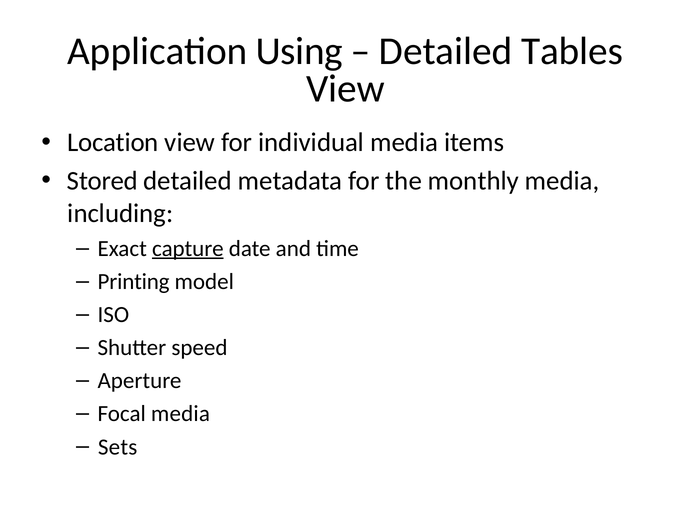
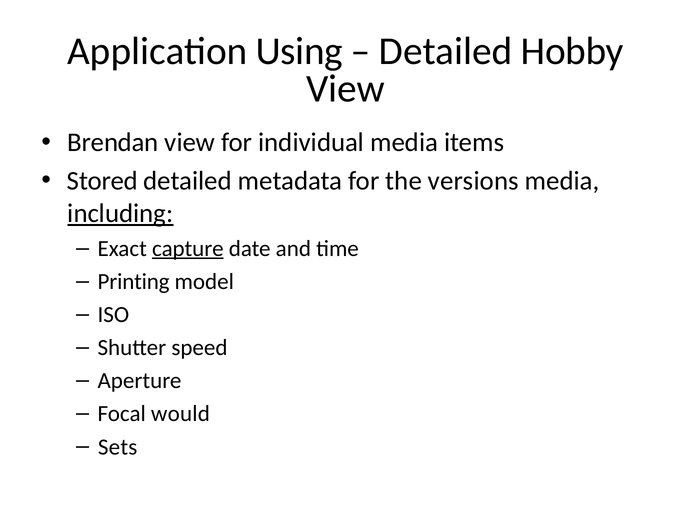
Tables: Tables -> Hobby
Location: Location -> Brendan
monthly: monthly -> versions
including underline: none -> present
Focal media: media -> would
